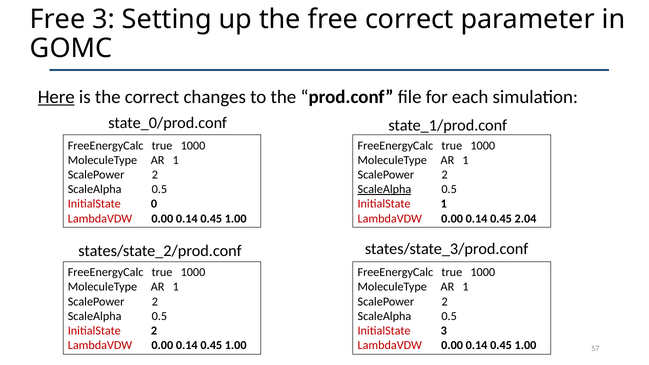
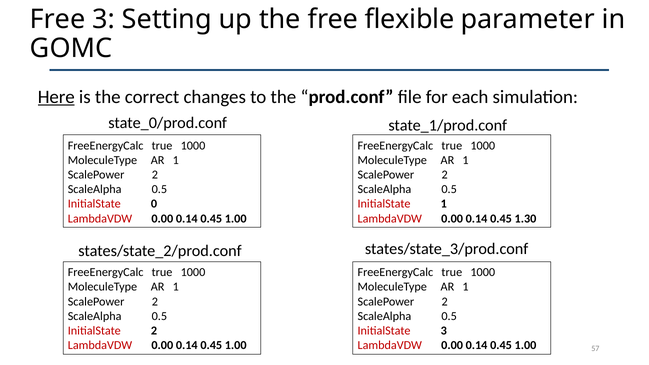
free correct: correct -> flexible
ScaleAlpha at (384, 189) underline: present -> none
2.04: 2.04 -> 1.30
